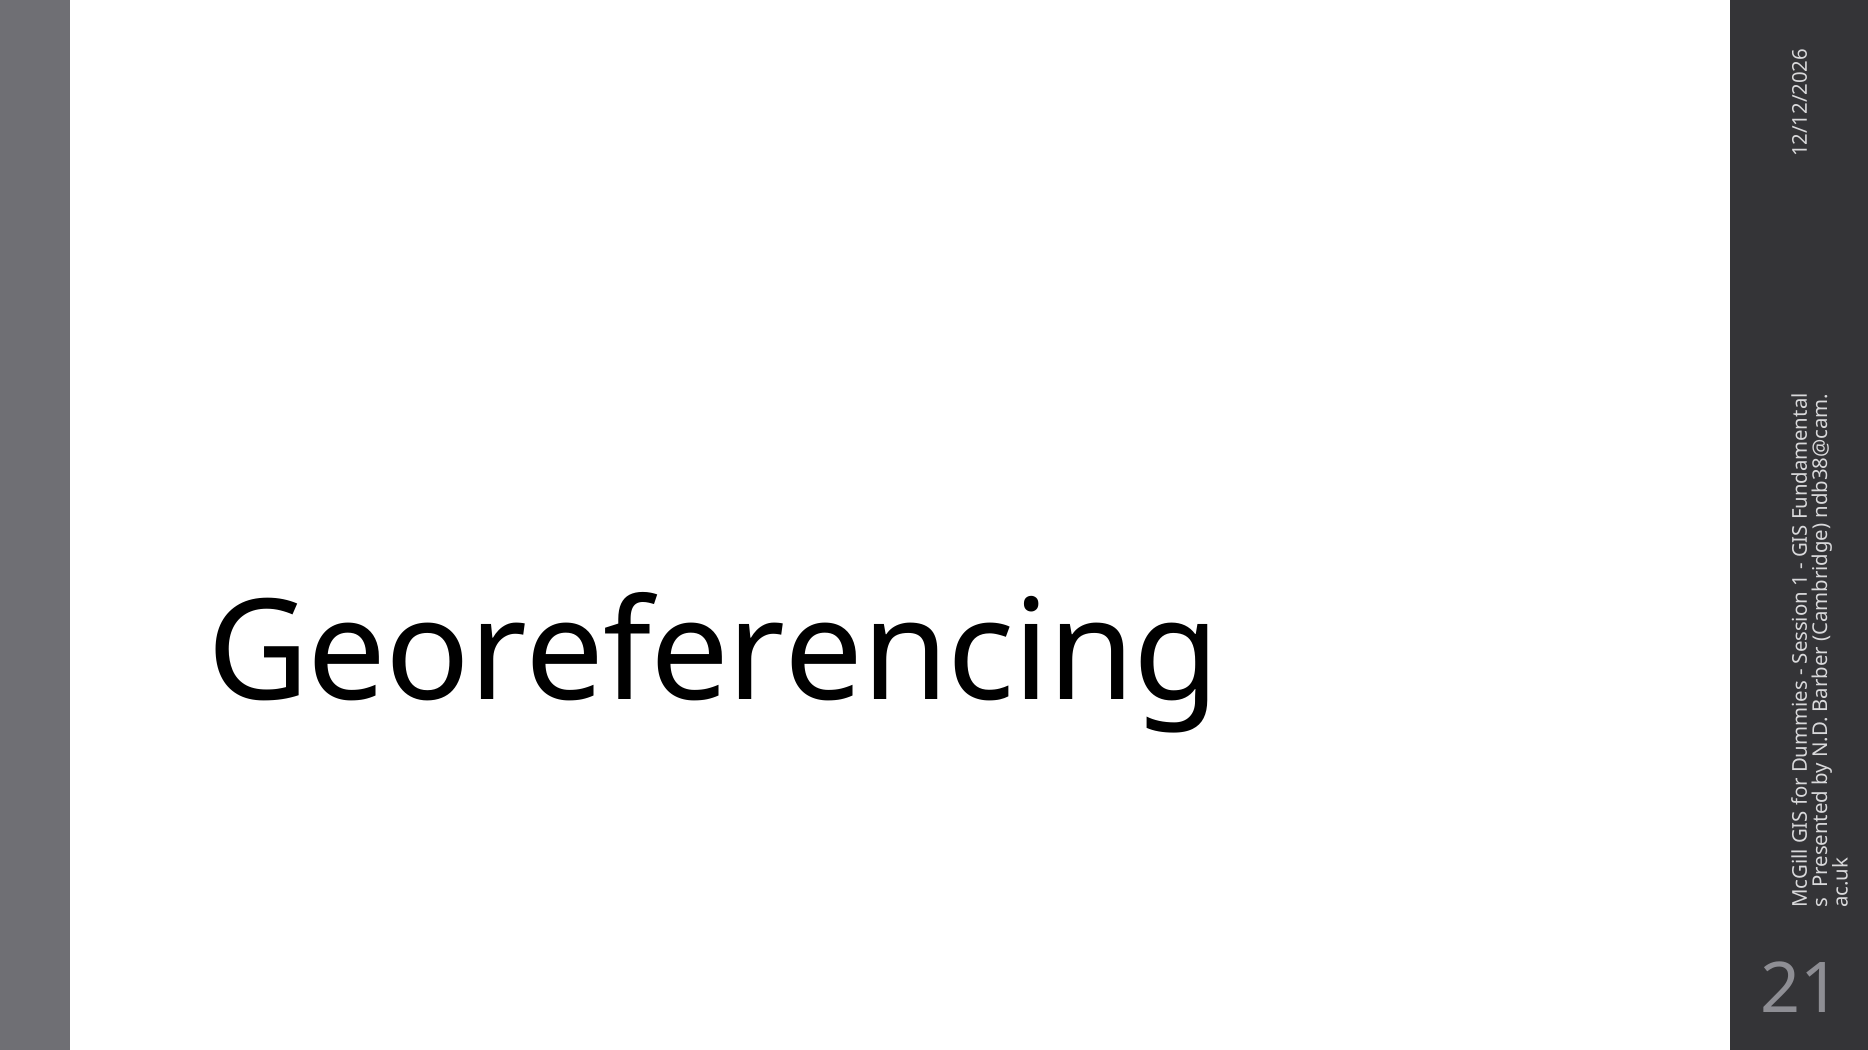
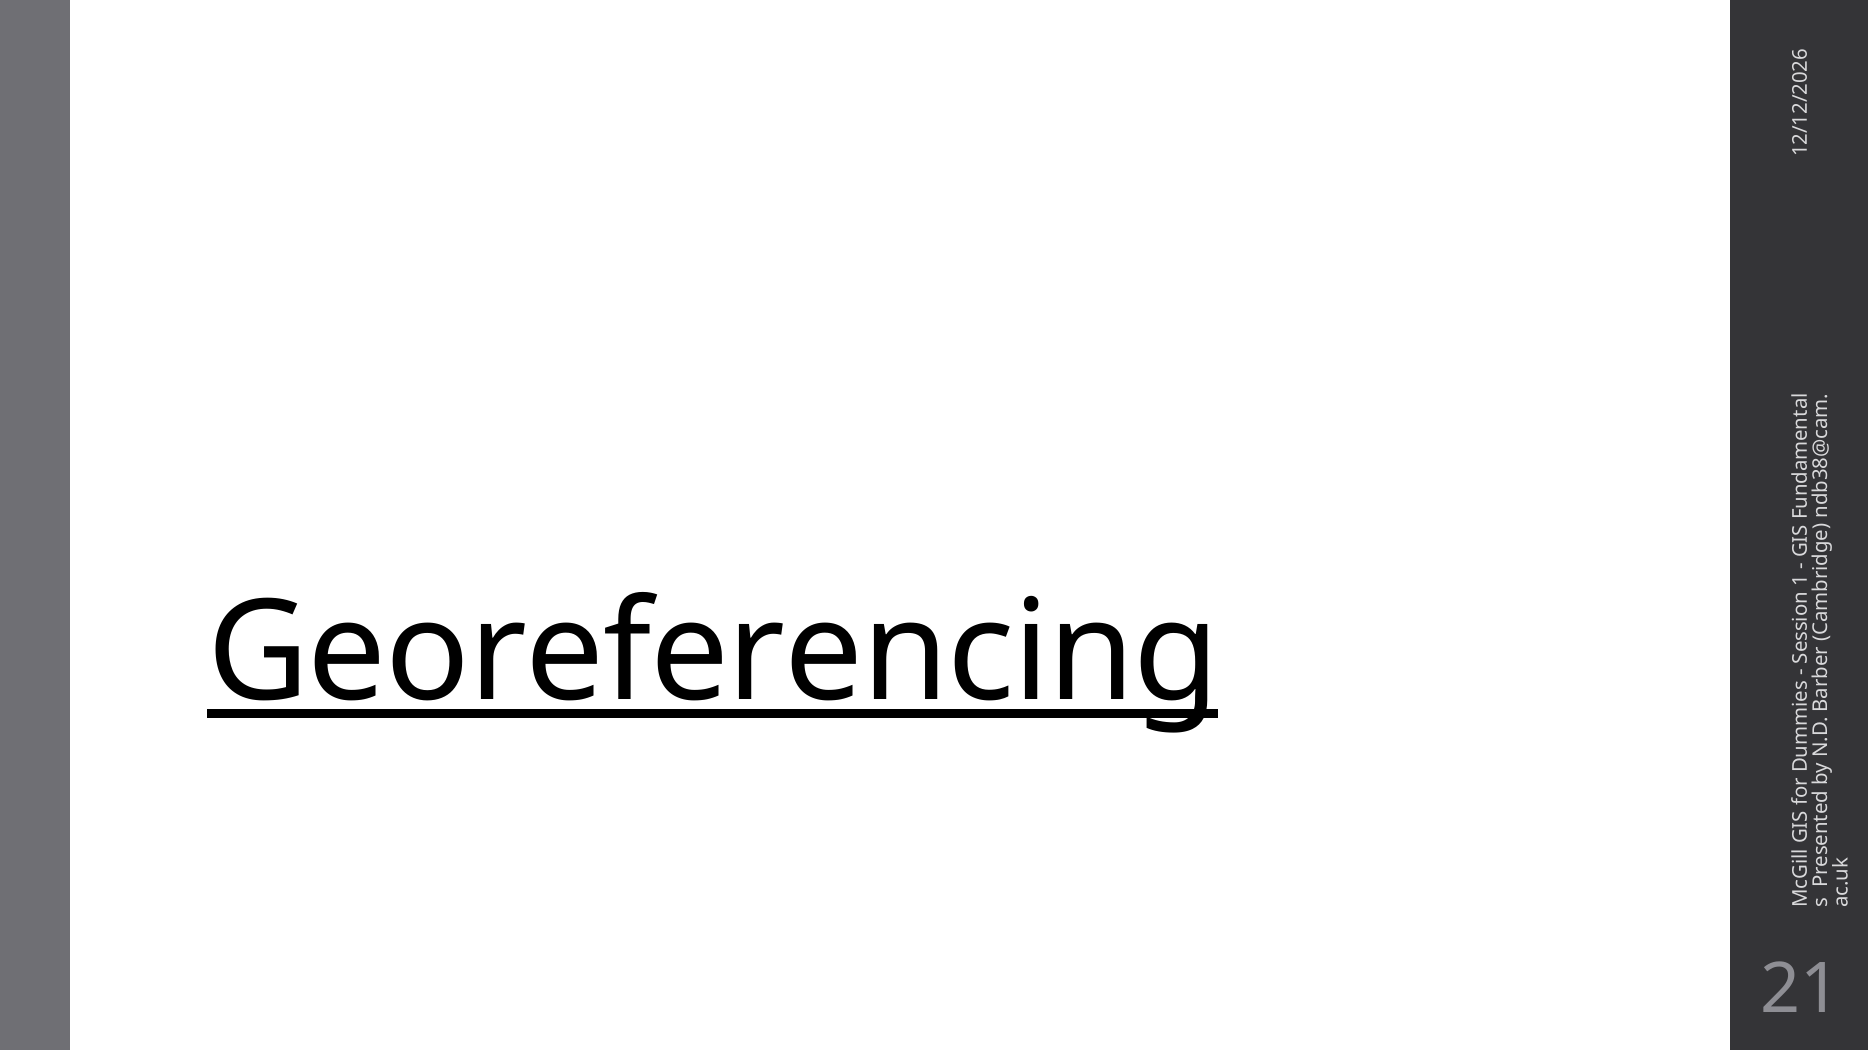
Georeferencing underline: none -> present
